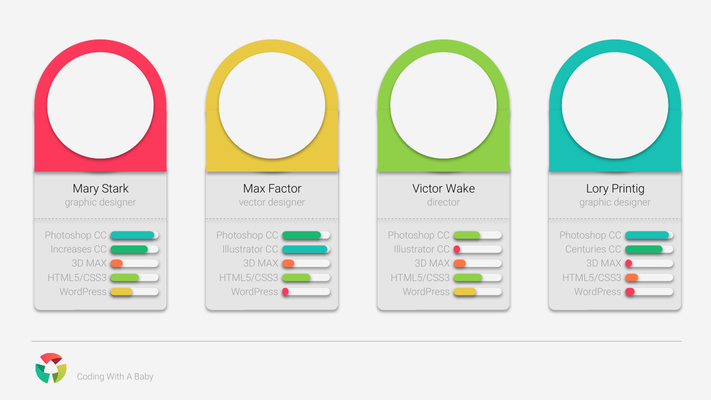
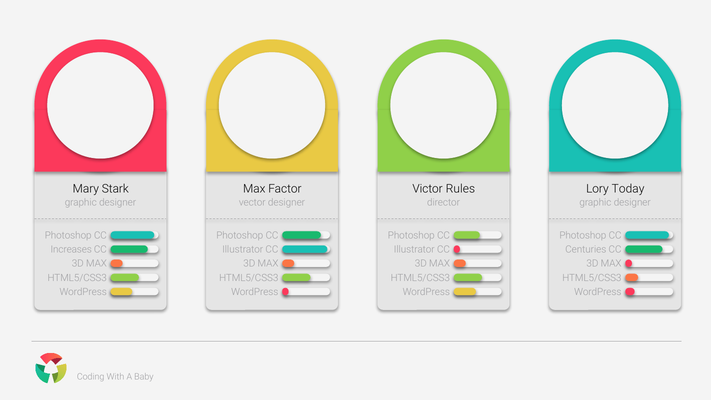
Wake: Wake -> Rules
Printig: Printig -> Today
